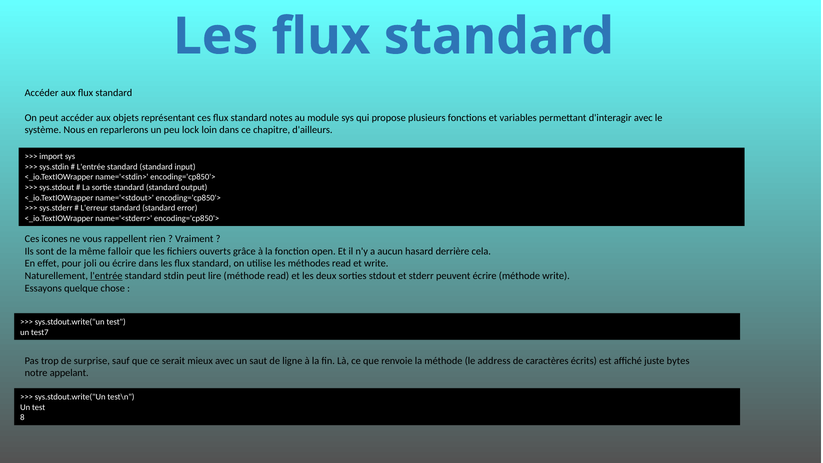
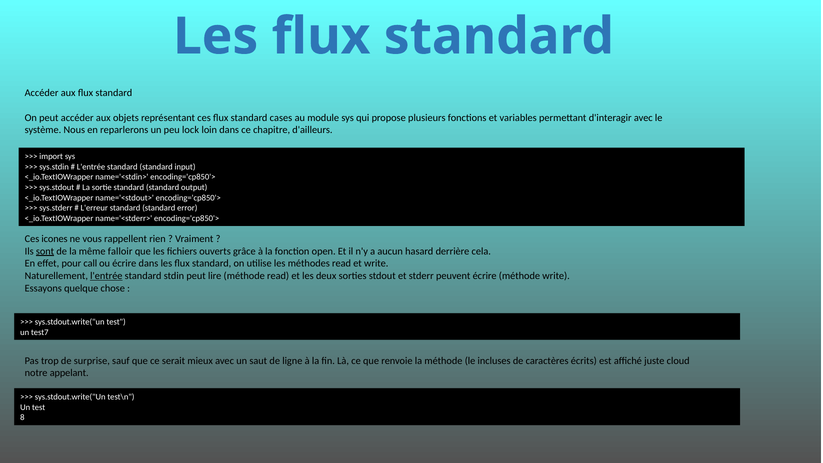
notes: notes -> cases
sont underline: none -> present
joli: joli -> call
address: address -> incluses
bytes: bytes -> cloud
